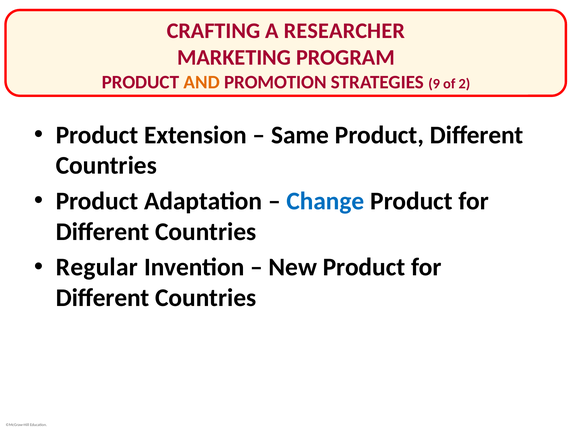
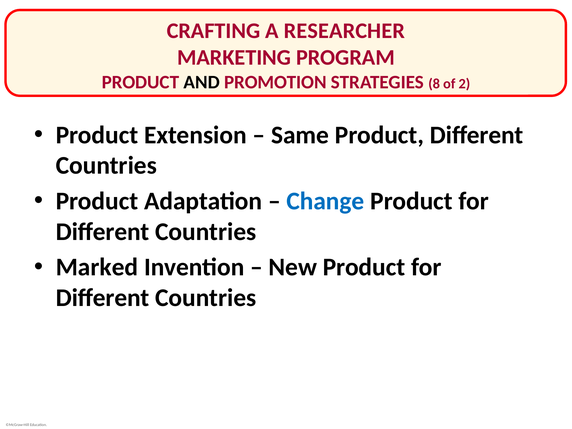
AND colour: orange -> black
9: 9 -> 8
Regular: Regular -> Marked
